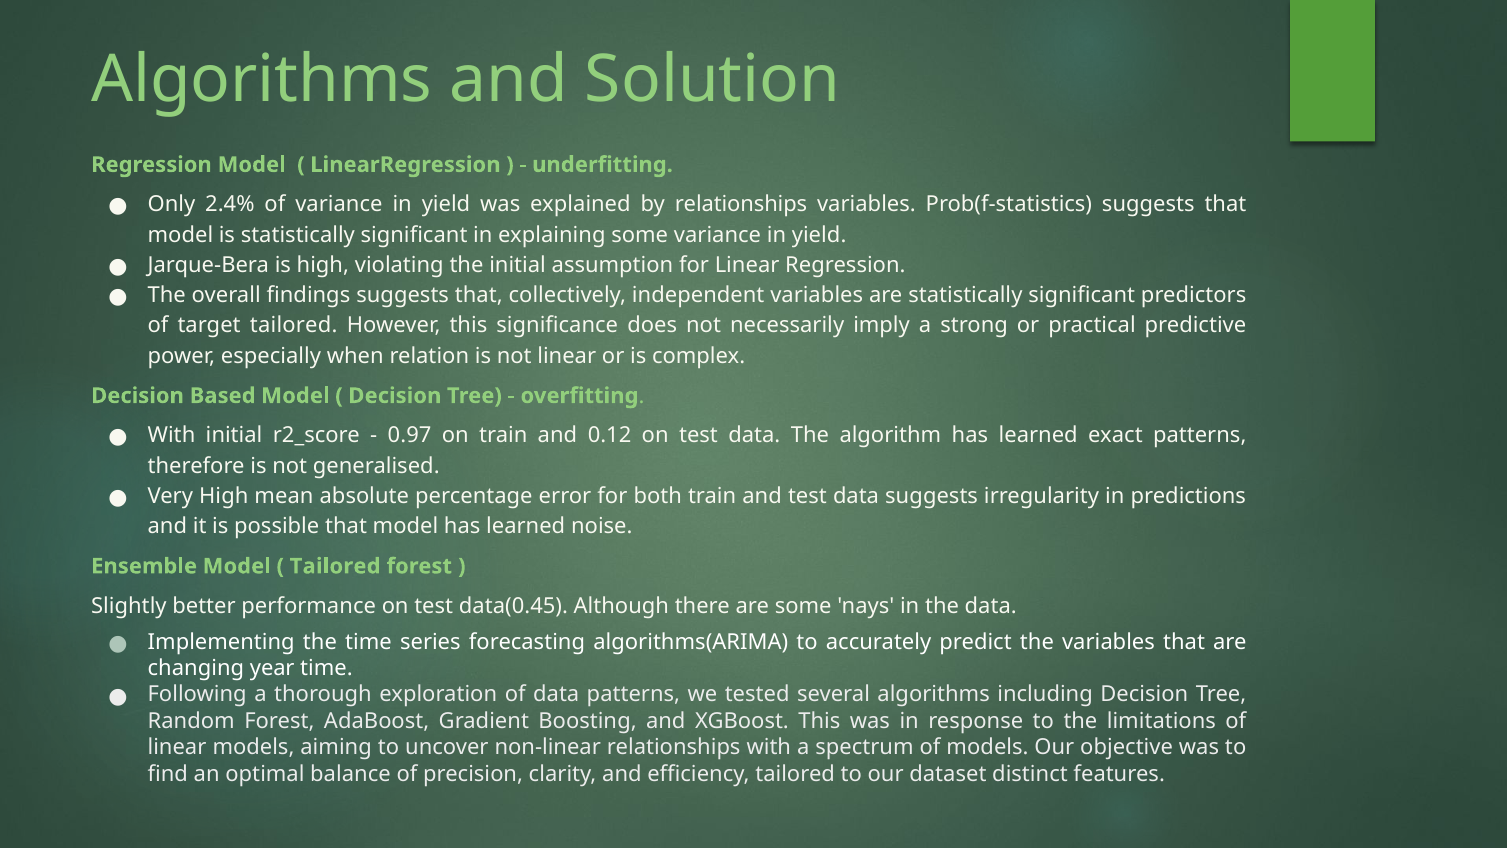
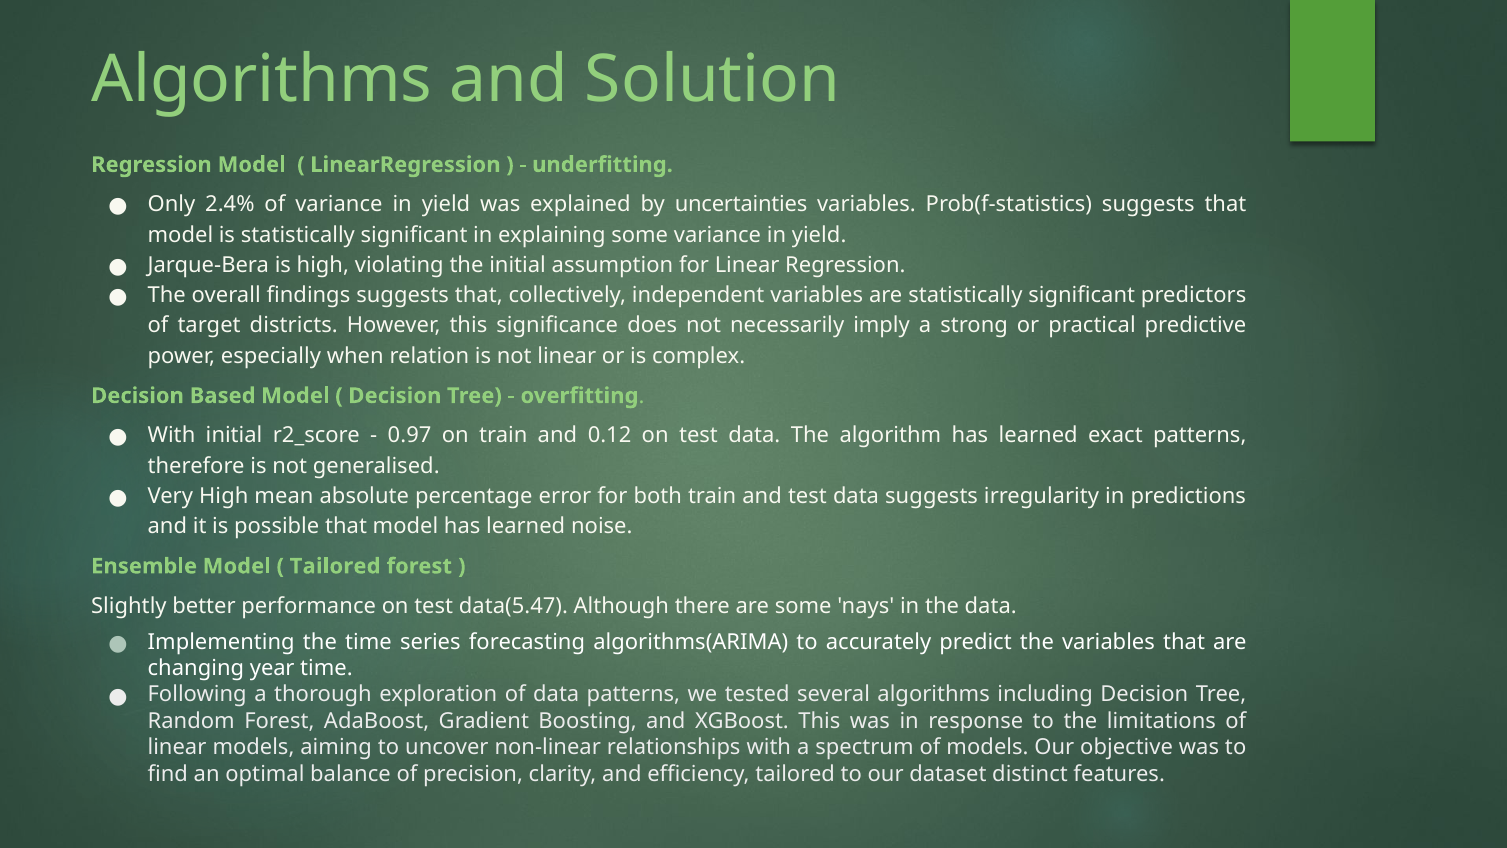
by relationships: relationships -> uncertainties
target tailored: tailored -> districts
data(0.45: data(0.45 -> data(5.47
